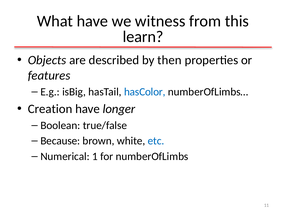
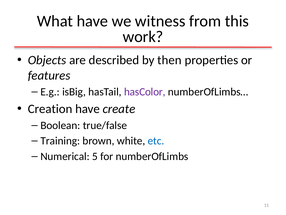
learn: learn -> work
hasColor colour: blue -> purple
longer: longer -> create
Because: Because -> Training
1: 1 -> 5
